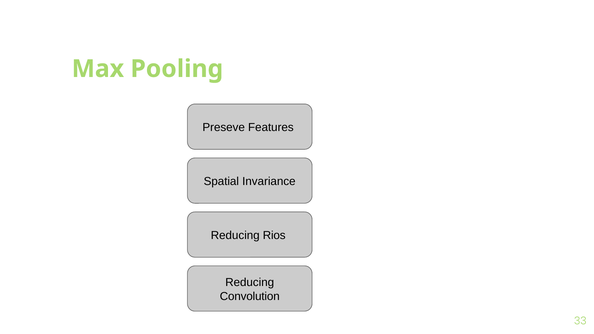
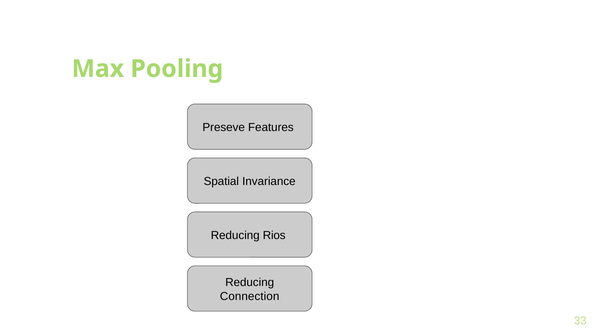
Convolution: Convolution -> Connection
